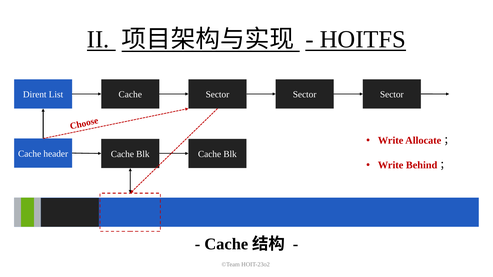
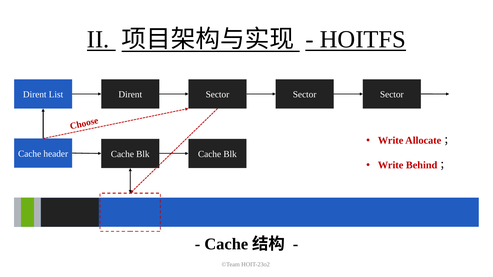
List Cache: Cache -> Dirent
